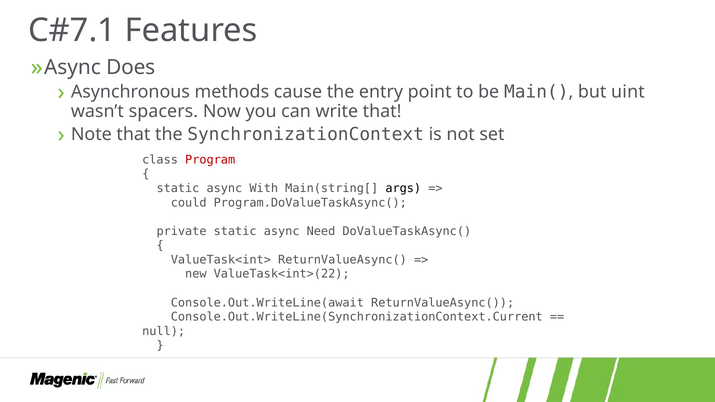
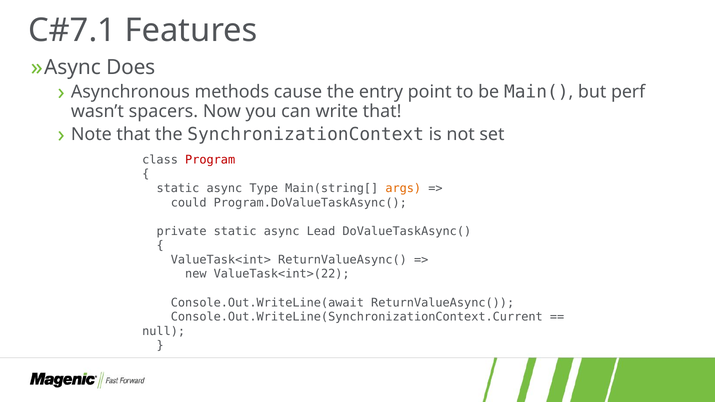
uint: uint -> perf
With: With -> Type
args colour: black -> orange
Need: Need -> Lead
